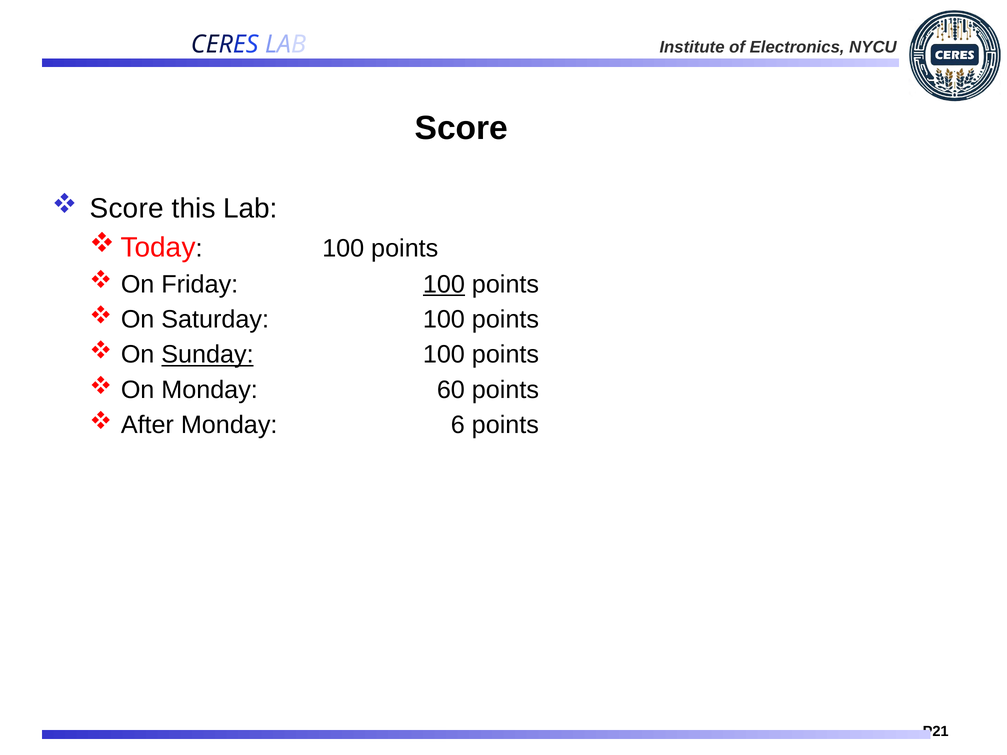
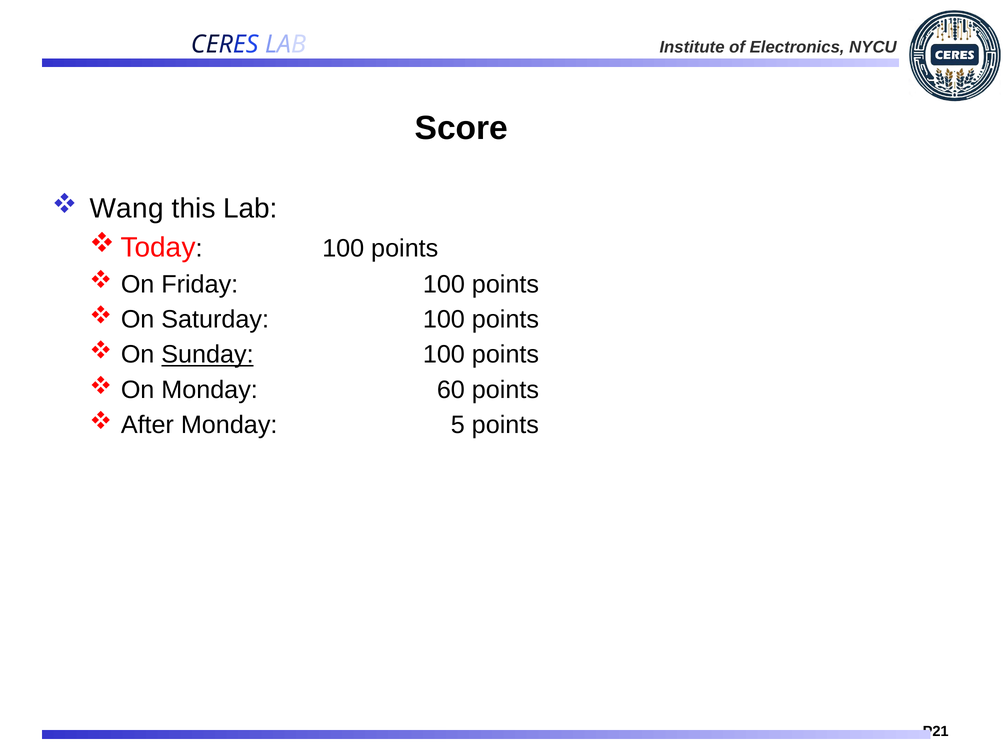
Score at (127, 208): Score -> Wang
100 at (444, 284) underline: present -> none
6: 6 -> 5
